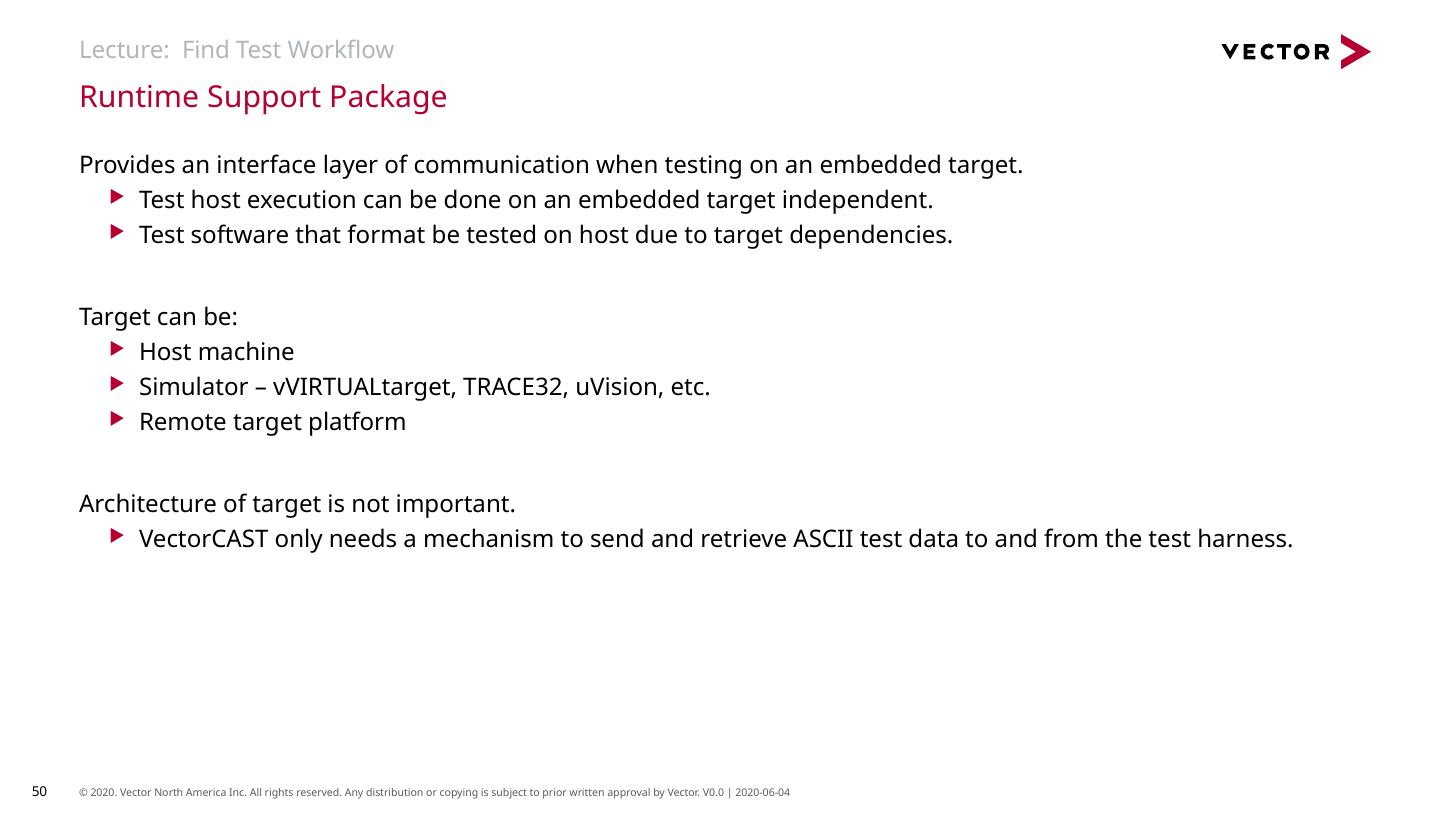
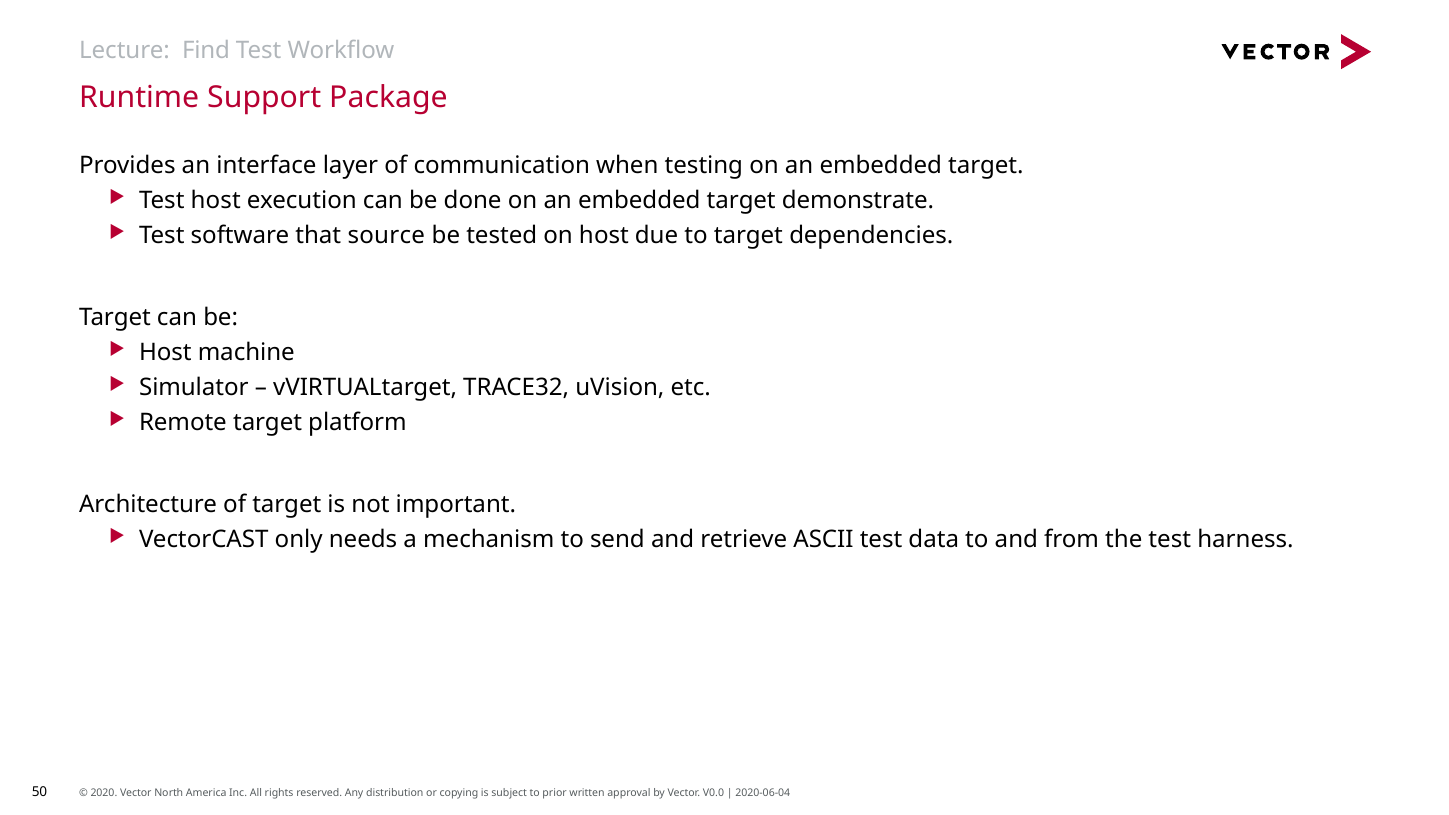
independent: independent -> demonstrate
format: format -> source
